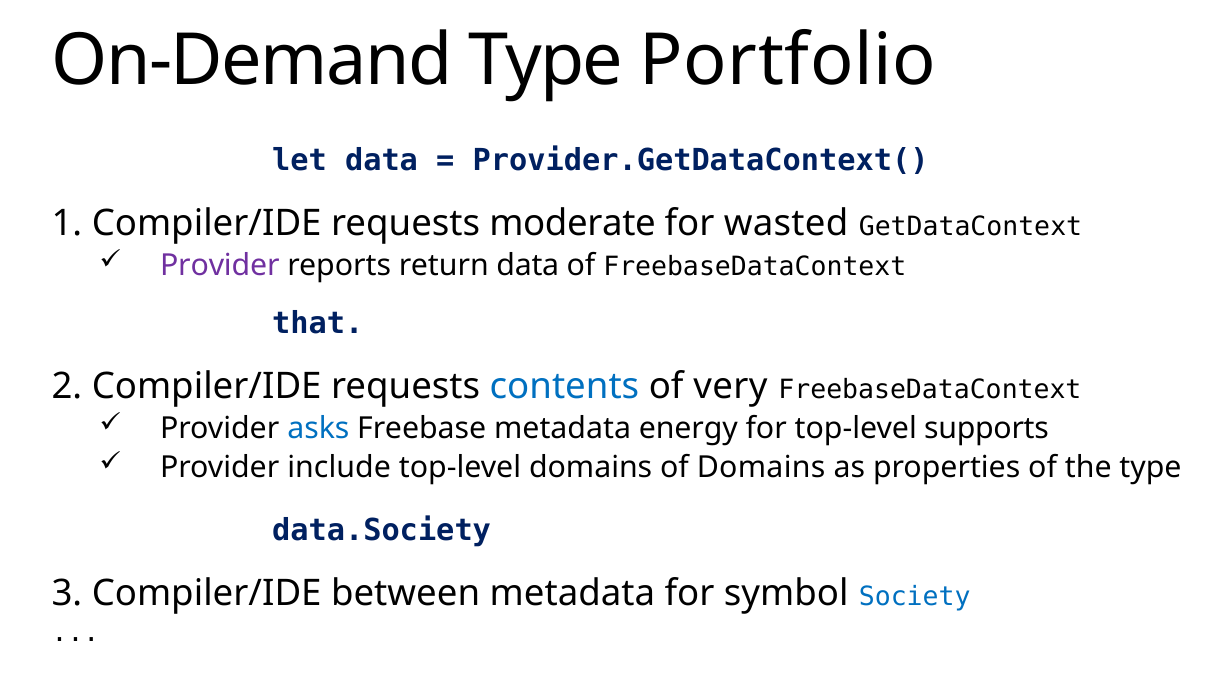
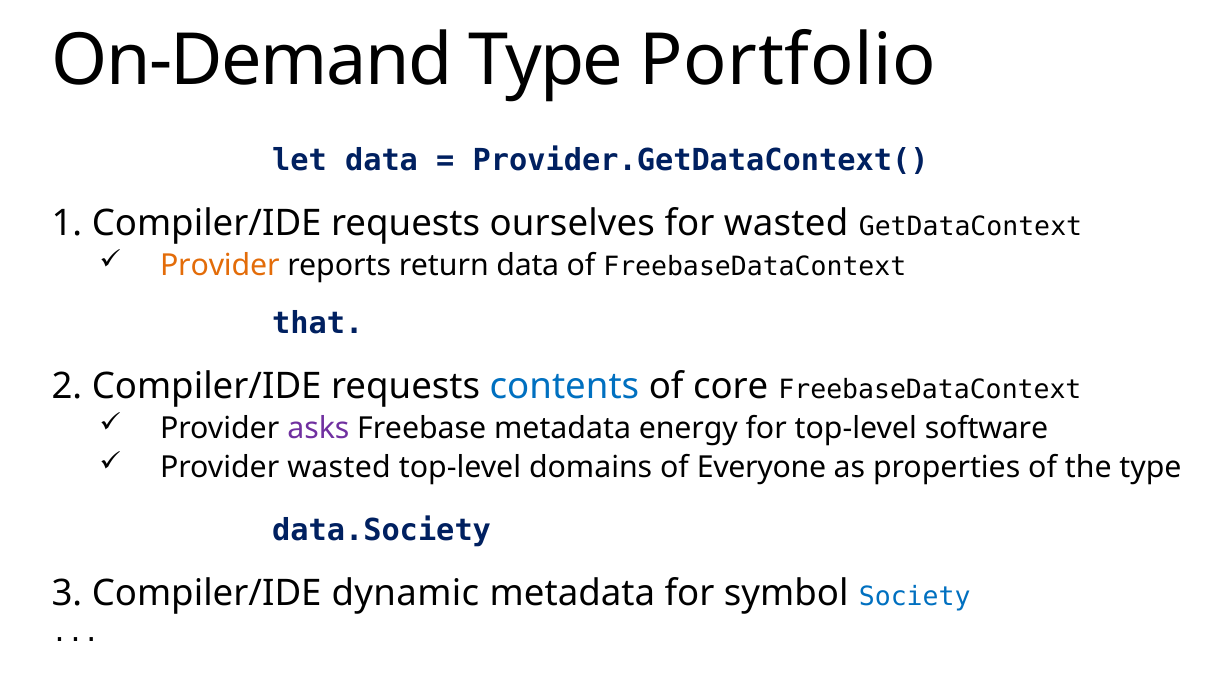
moderate: moderate -> ourselves
Provider at (220, 265) colour: purple -> orange
very: very -> core
asks colour: blue -> purple
supports: supports -> software
Provider include: include -> wasted
of Domains: Domains -> Everyone
between: between -> dynamic
